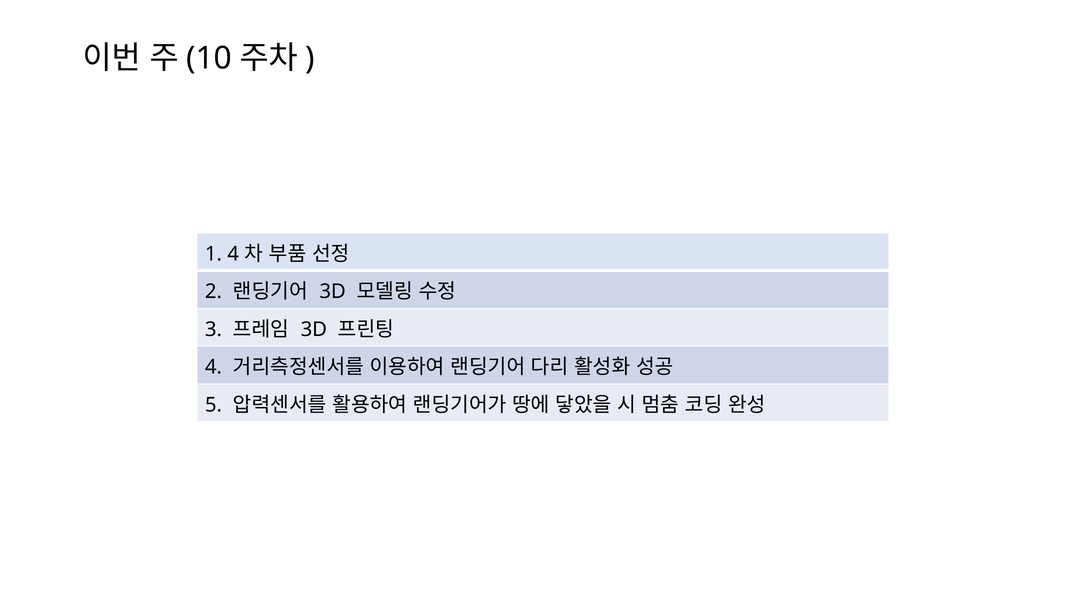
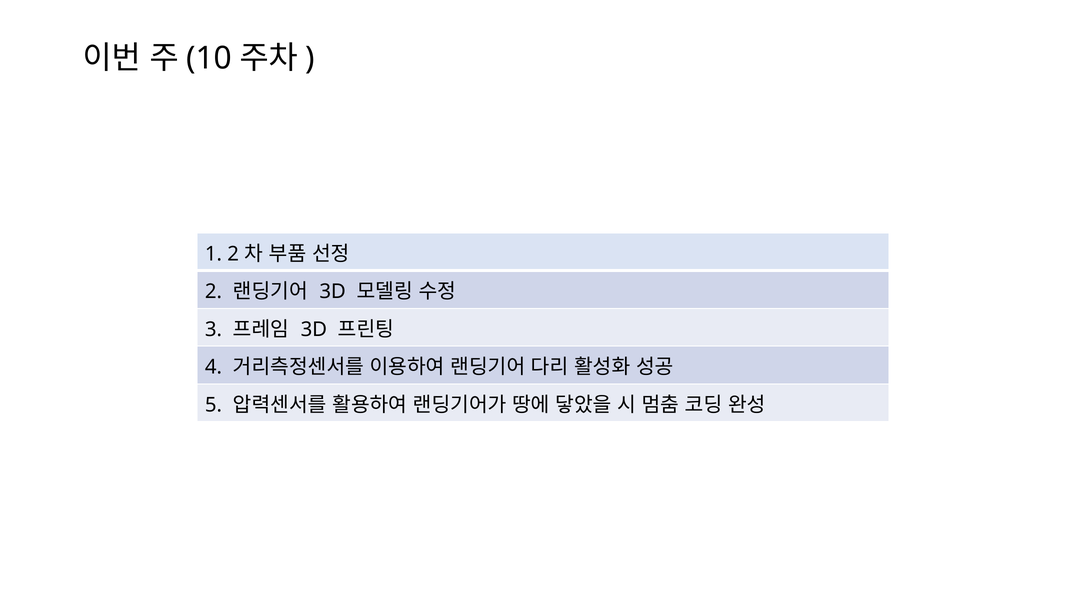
1 4: 4 -> 2
